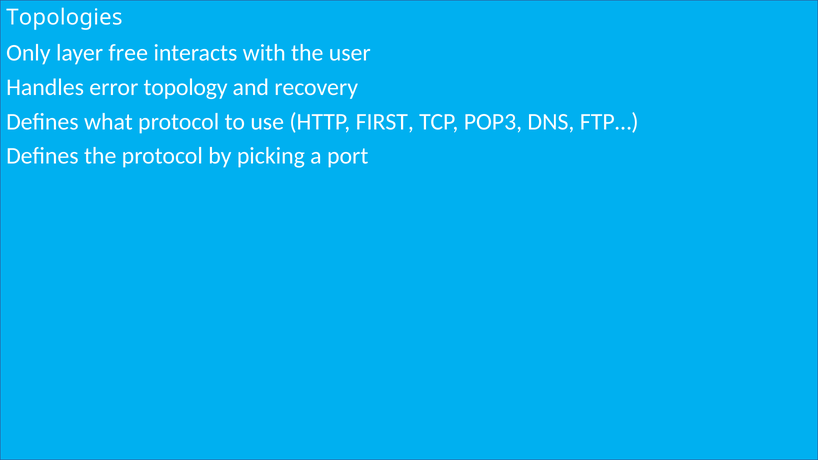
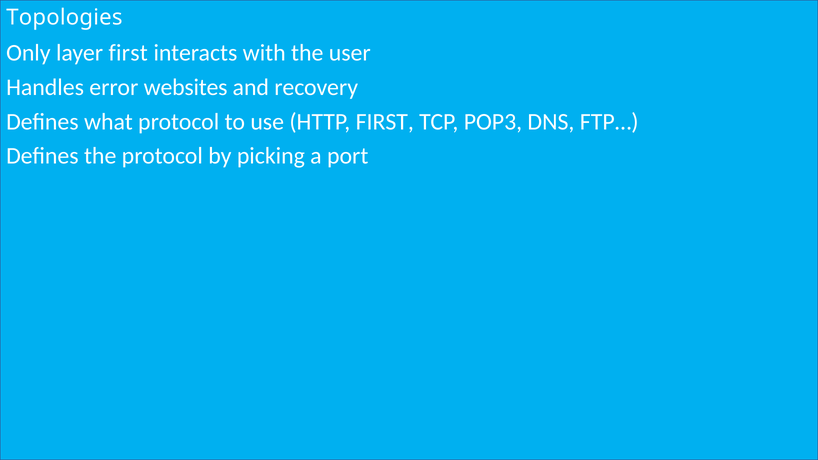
layer free: free -> first
topology: topology -> websites
